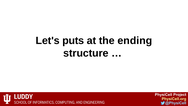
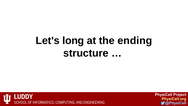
puts: puts -> long
